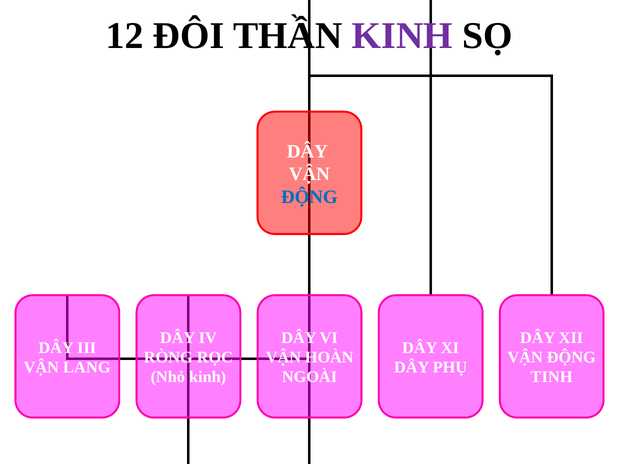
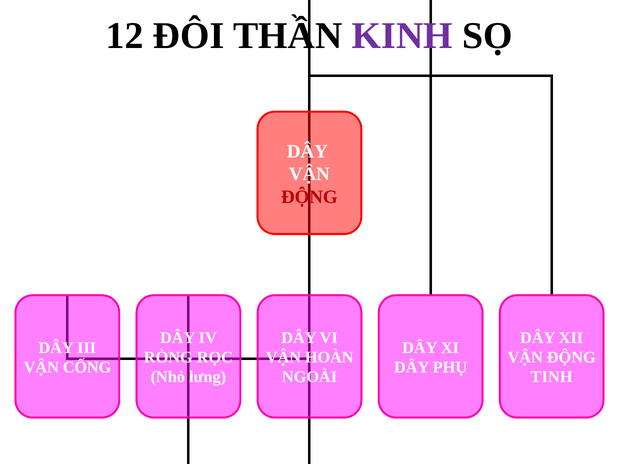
ĐỘNG at (309, 197) colour: blue -> red
LANG: LANG -> CỐNG
Nhỏ kinh: kinh -> lưng
